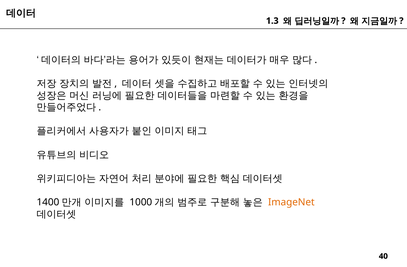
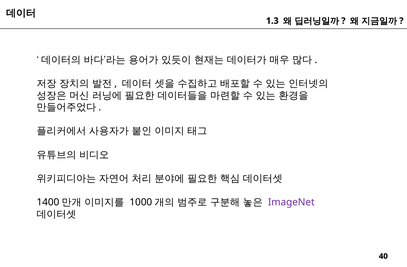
ImageNet colour: orange -> purple
